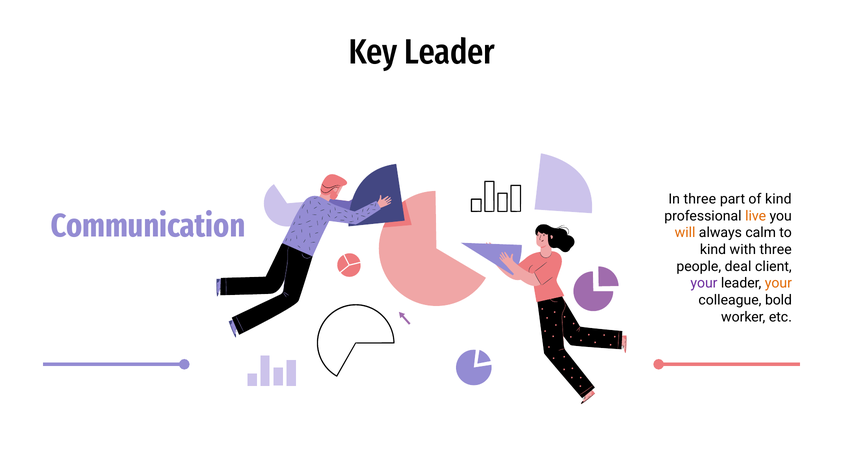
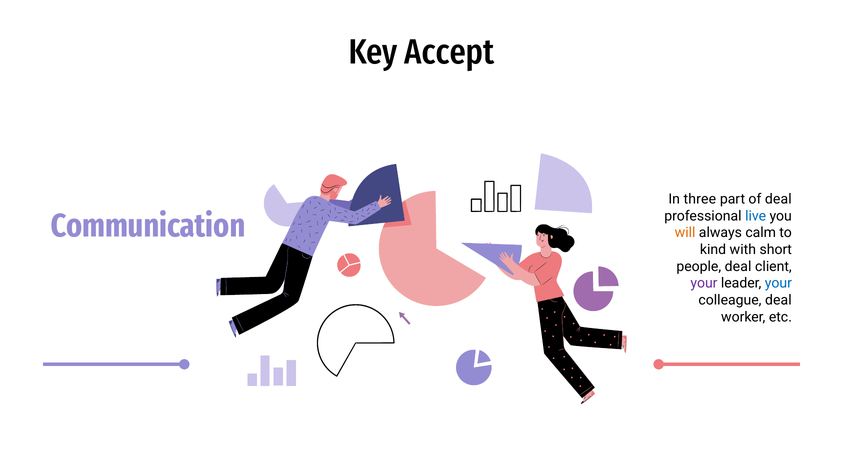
Key Leader: Leader -> Accept
of kind: kind -> deal
live colour: orange -> blue
with three: three -> short
your at (778, 283) colour: orange -> blue
colleague bold: bold -> deal
